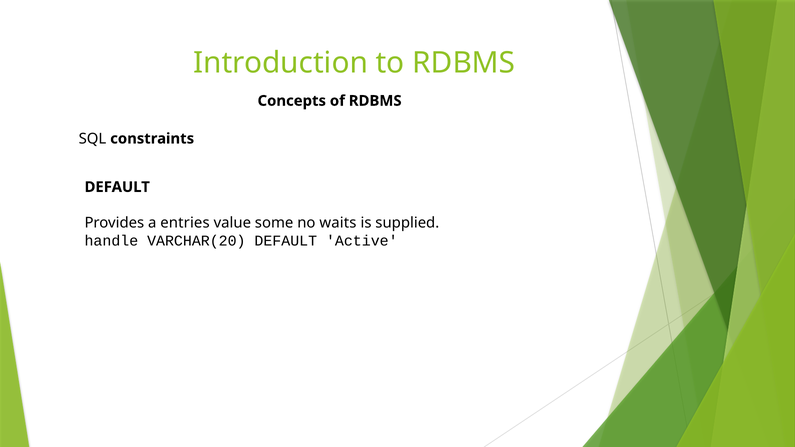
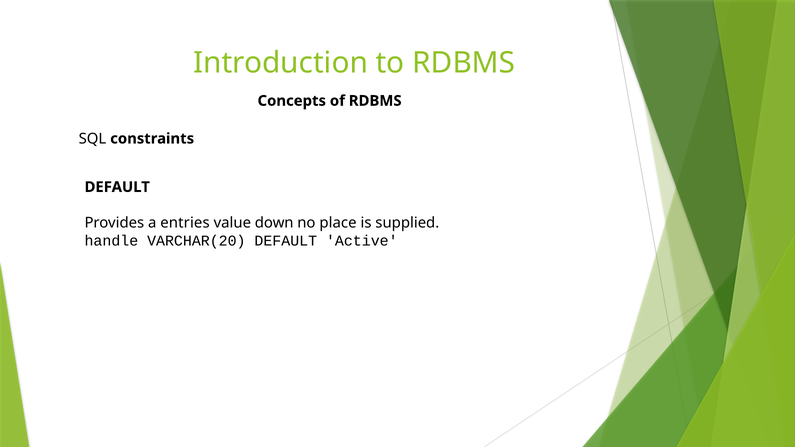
some: some -> down
waits: waits -> place
